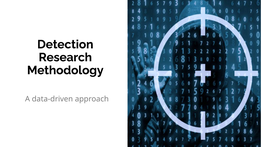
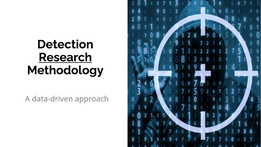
Research underline: none -> present
